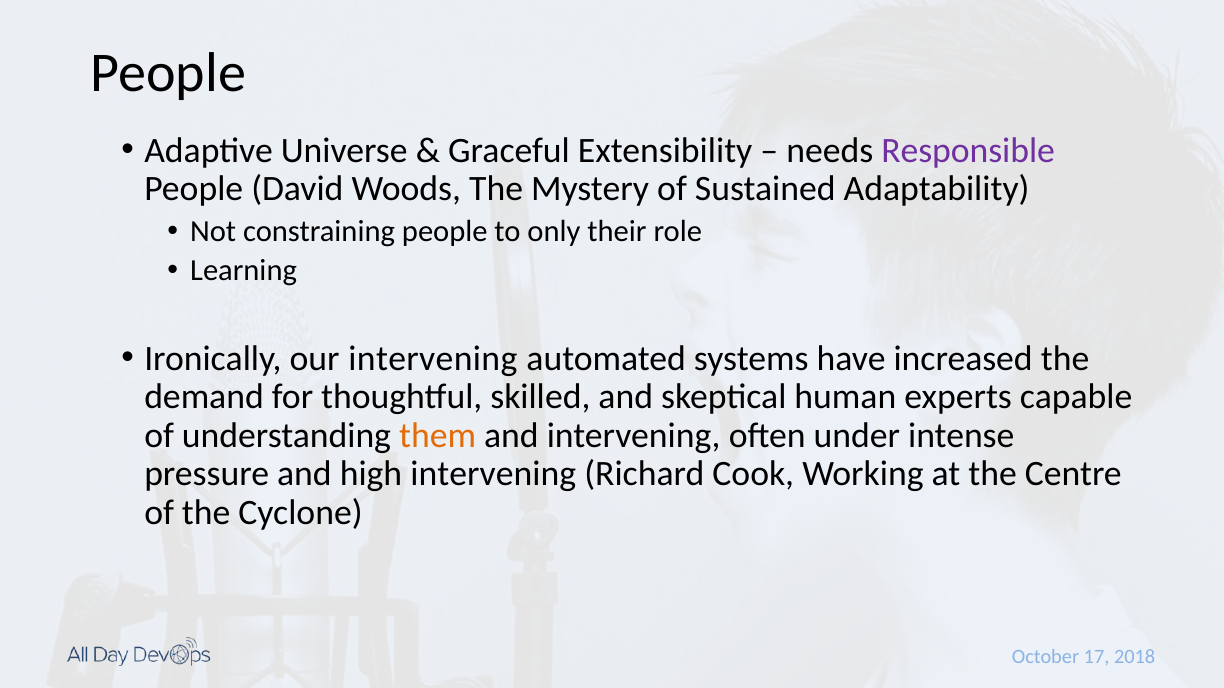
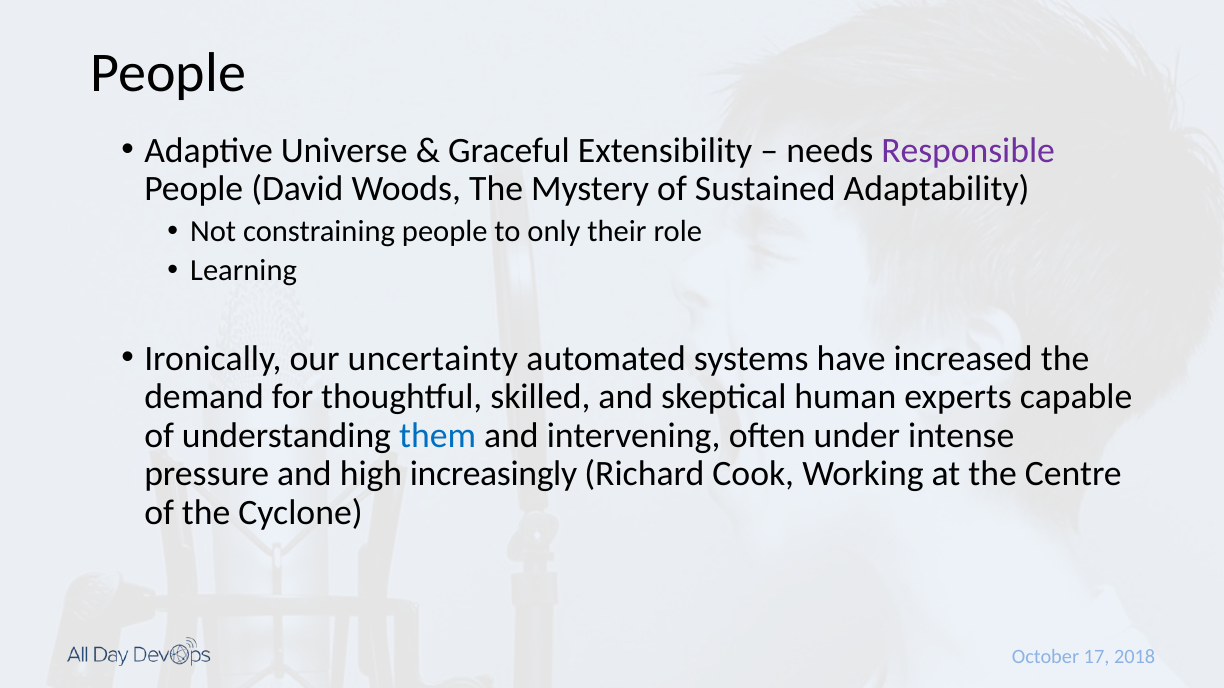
our intervening: intervening -> uncertainty
them colour: orange -> blue
high intervening: intervening -> increasingly
